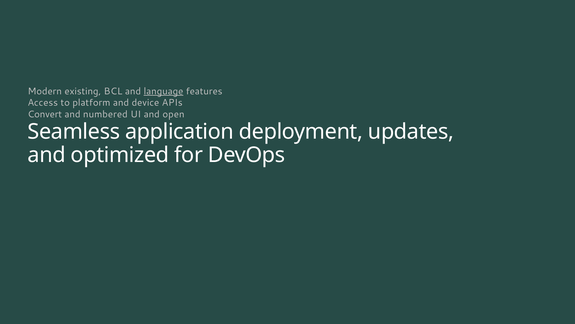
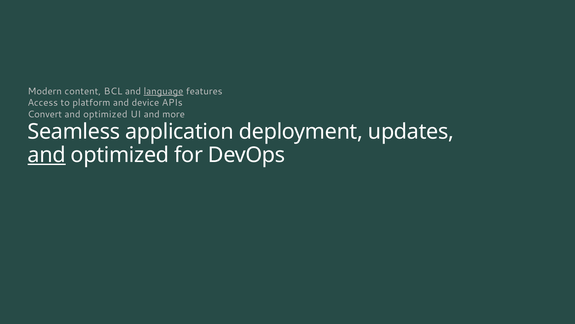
existing: existing -> content
numbered at (105, 114): numbered -> optimized
open: open -> more
and at (47, 155) underline: none -> present
